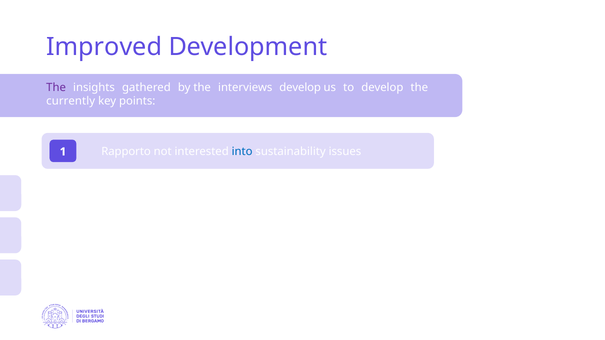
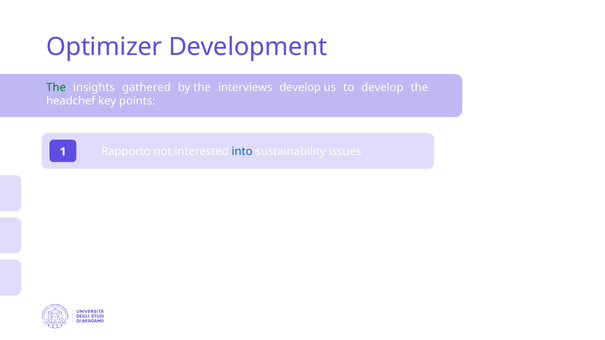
Improved: Improved -> Optimizer
The at (56, 87) colour: purple -> green
currently: currently -> headchef
